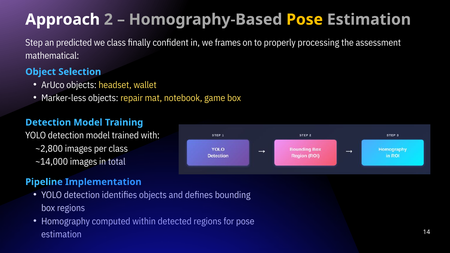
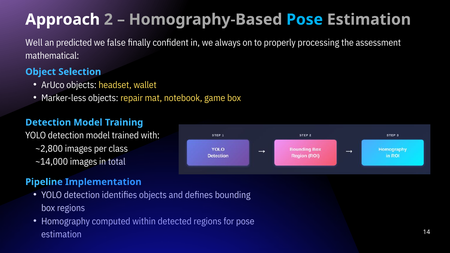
Pose at (305, 20) colour: yellow -> light blue
Step: Step -> Well
we class: class -> false
frames: frames -> always
